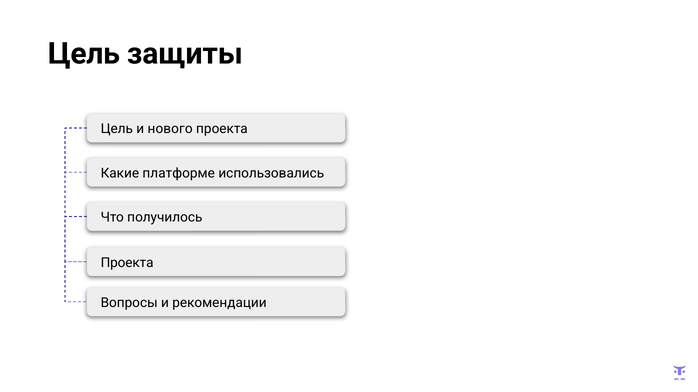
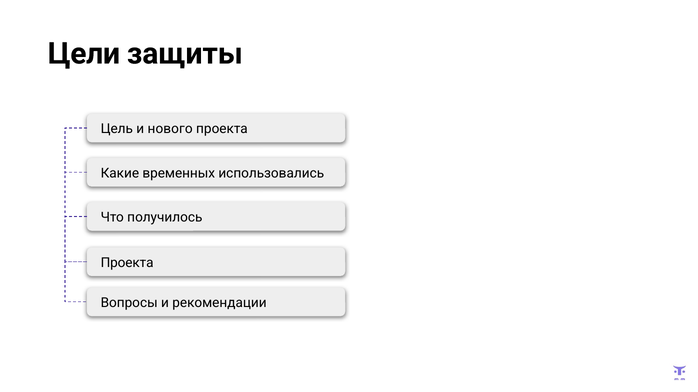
Цель at (84, 54): Цель -> Цели
платформе: платформе -> временных
